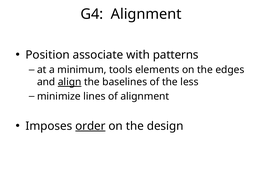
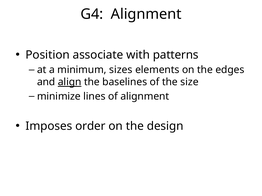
tools: tools -> sizes
less: less -> size
order underline: present -> none
